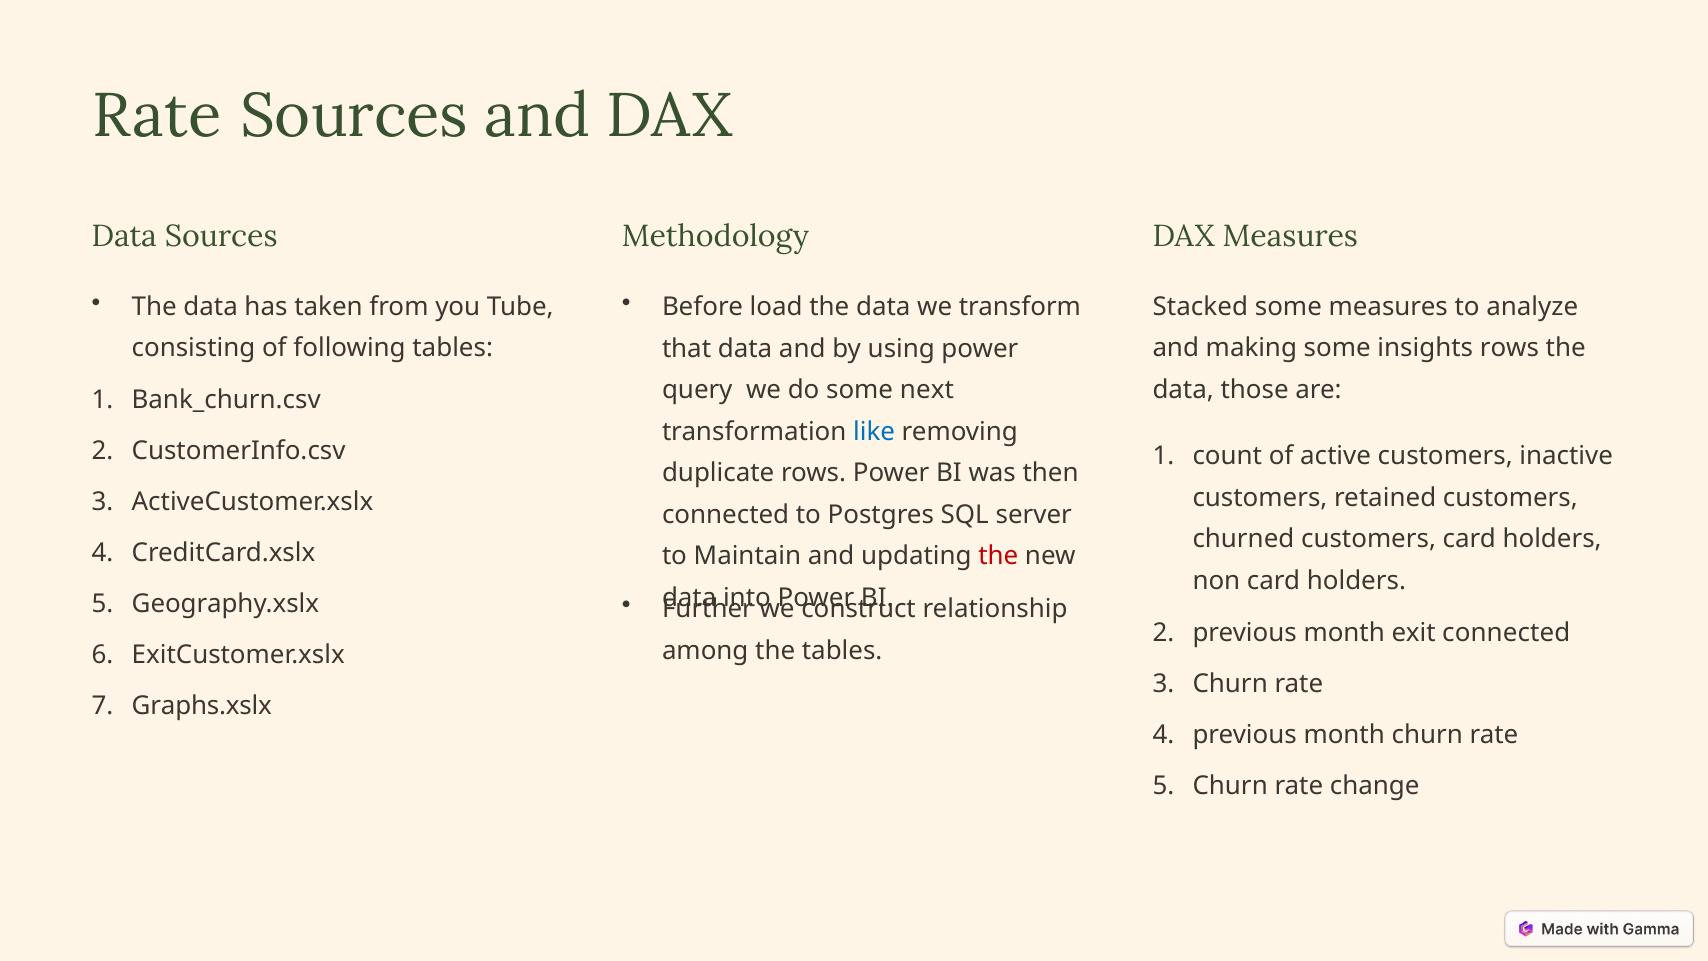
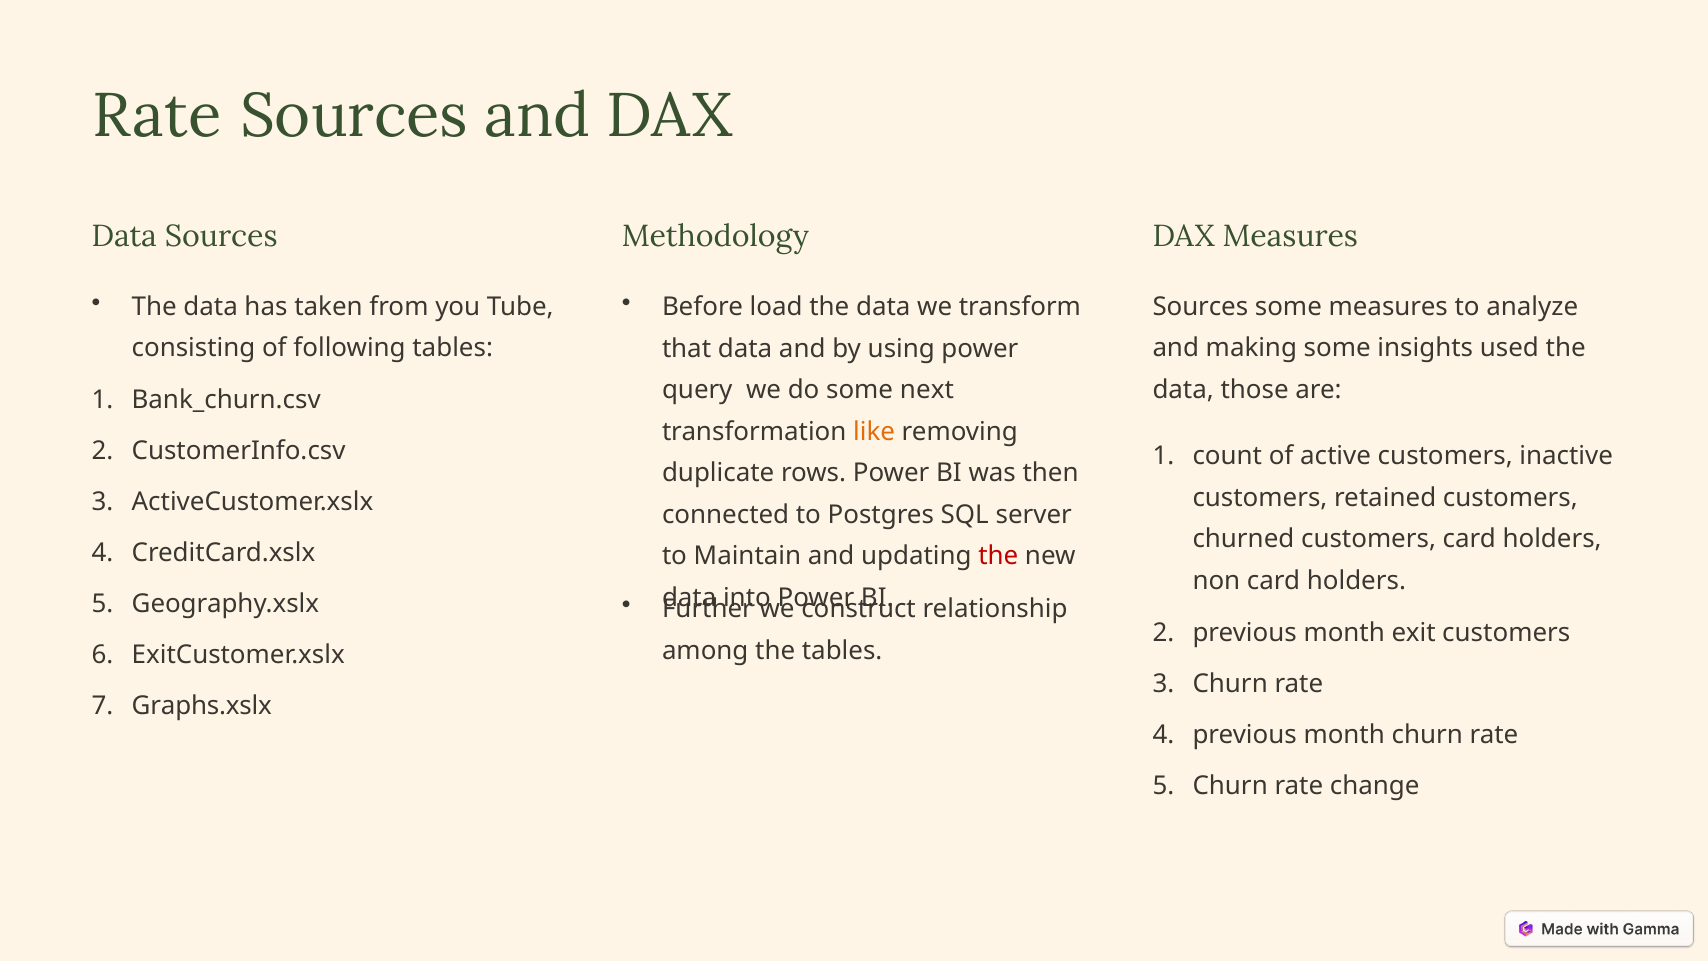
Stacked at (1200, 307): Stacked -> Sources
insights rows: rows -> used
like colour: blue -> orange
exit connected: connected -> customers
